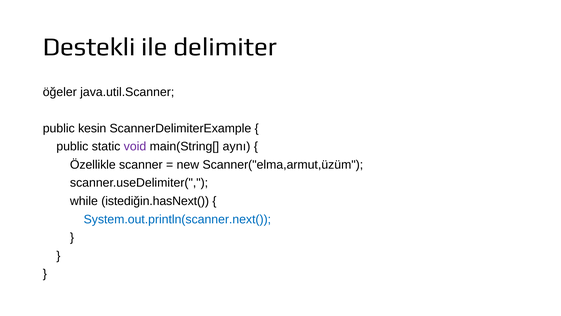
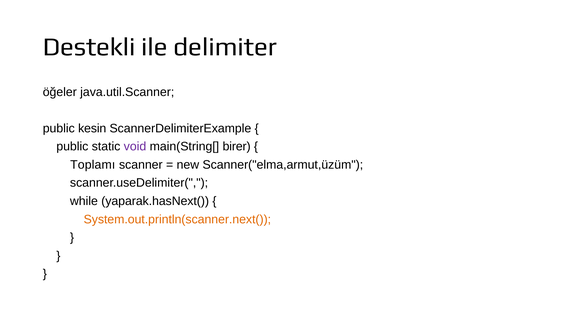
aynı: aynı -> birer
Özellikle: Özellikle -> Toplamı
istediğin.hasNext(: istediğin.hasNext( -> yaparak.hasNext(
System.out.println(scanner.next( colour: blue -> orange
